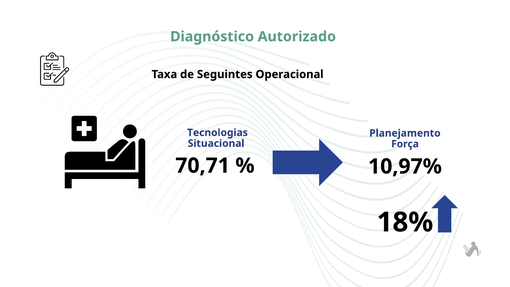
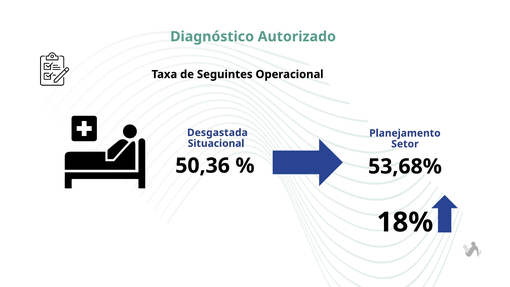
Tecnologias: Tecnologias -> Desgastada
Força: Força -> Setor
70,71: 70,71 -> 50,36
10,97%: 10,97% -> 53,68%
